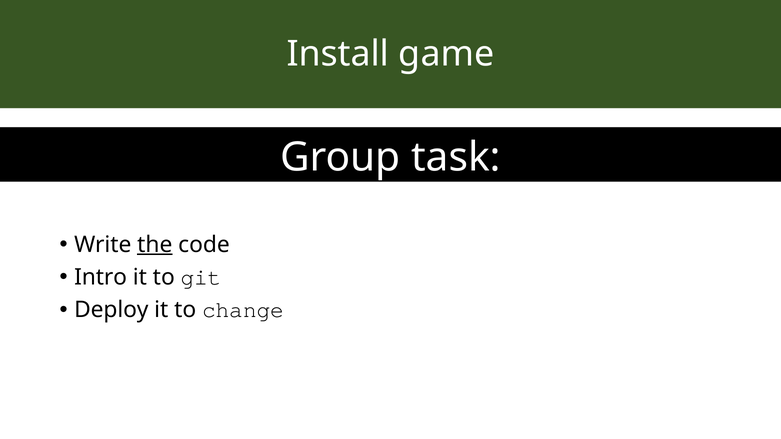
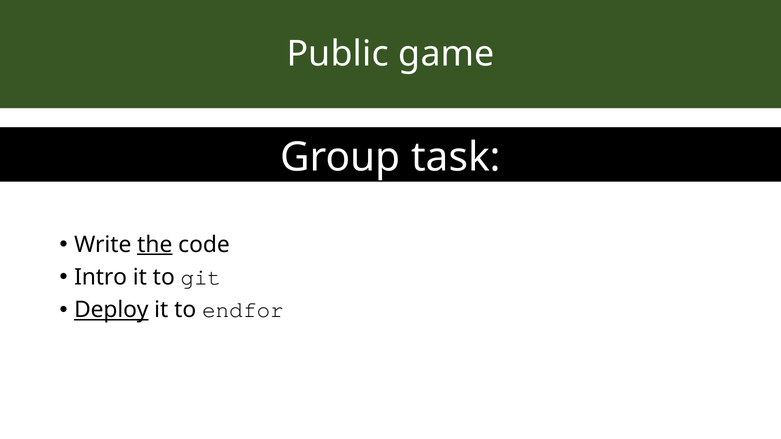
Install: Install -> Public
Deploy underline: none -> present
change: change -> endfor
